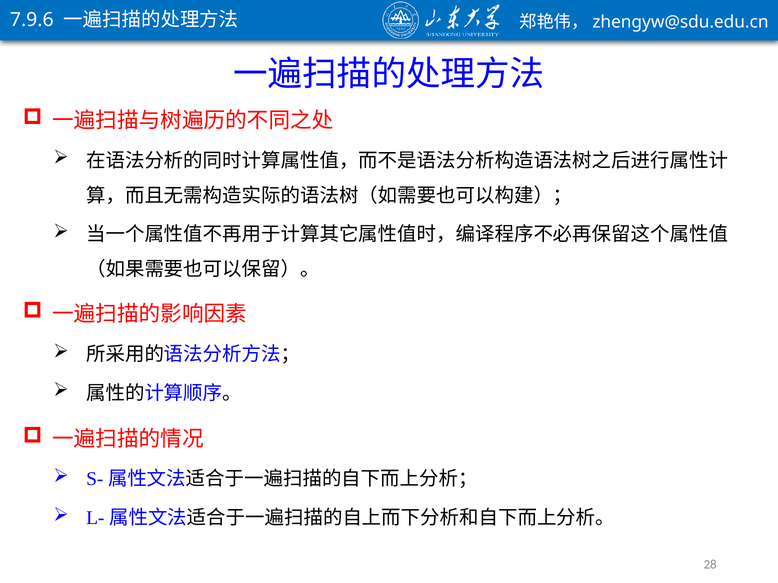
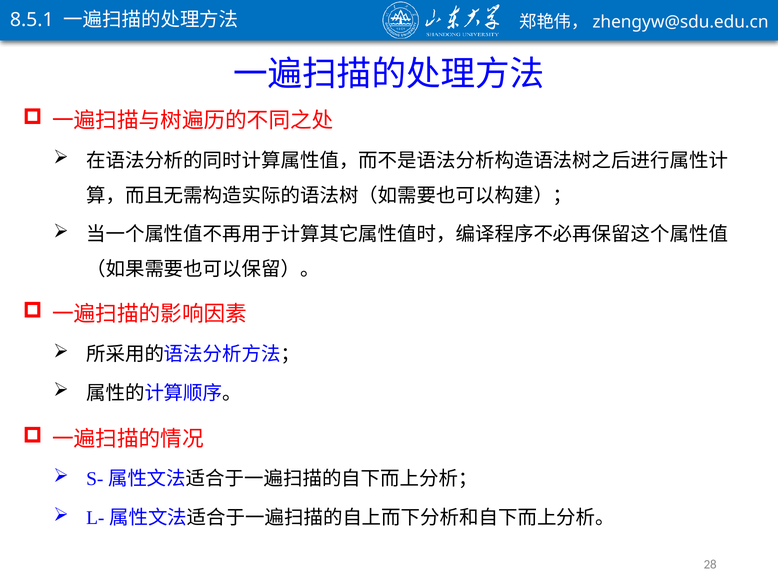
7.9.6: 7.9.6 -> 8.5.1
